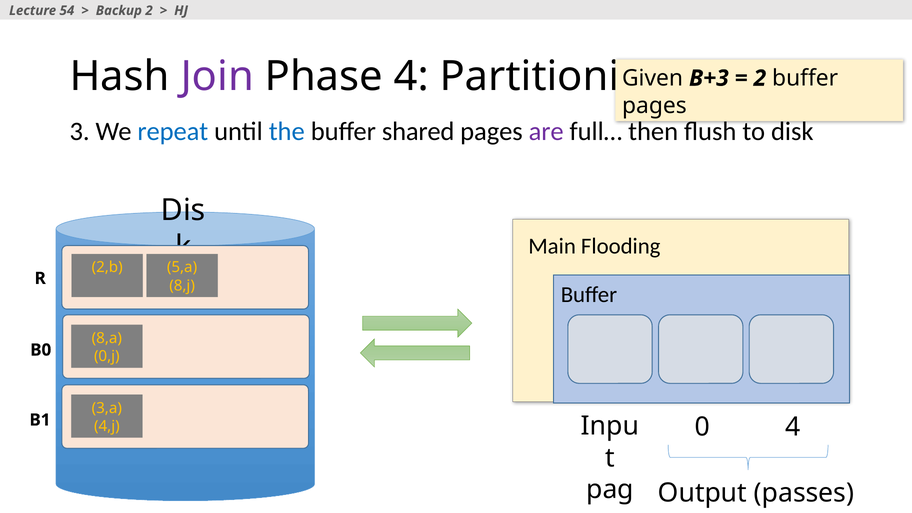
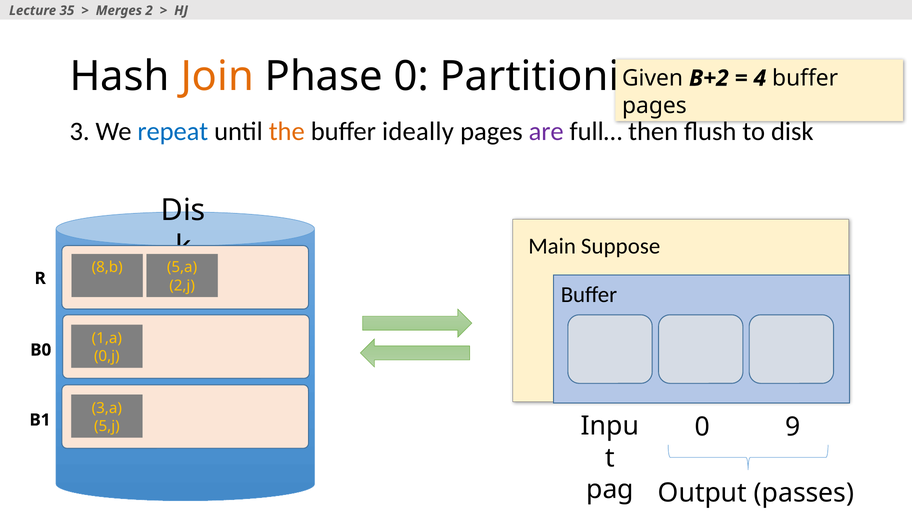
54: 54 -> 35
Backup: Backup -> Merges
Join colour: purple -> orange
Phase 4: 4 -> 0
B+3: B+3 -> B+2
2 at (760, 78): 2 -> 4
the colour: blue -> orange
shared: shared -> ideally
Flooding: Flooding -> Suppose
2,b: 2,b -> 8,b
8,j: 8,j -> 2,j
8,a: 8,a -> 1,a
0 4: 4 -> 9
4,j: 4,j -> 5,j
